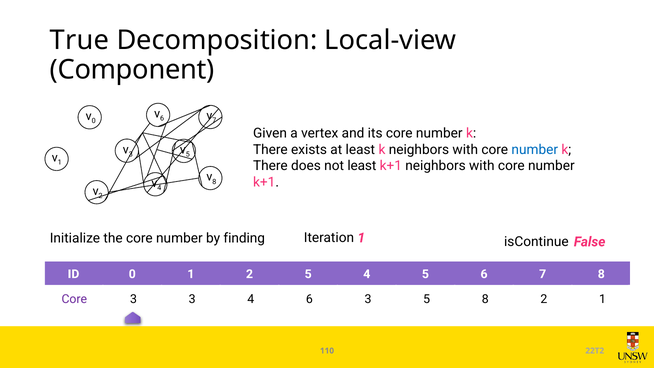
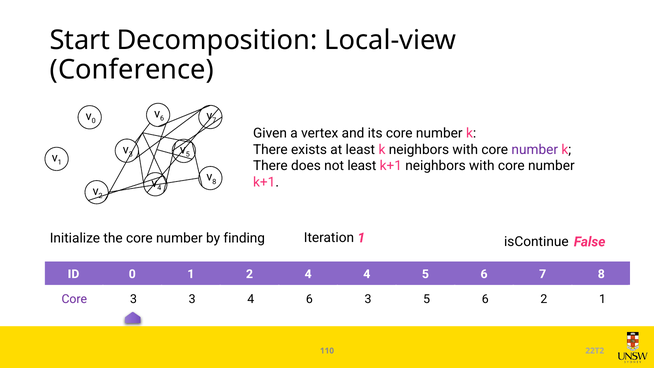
True at (80, 40): True -> Start
Component: Component -> Conference
number at (535, 150) colour: blue -> purple
2 5: 5 -> 4
3 5 8: 8 -> 6
